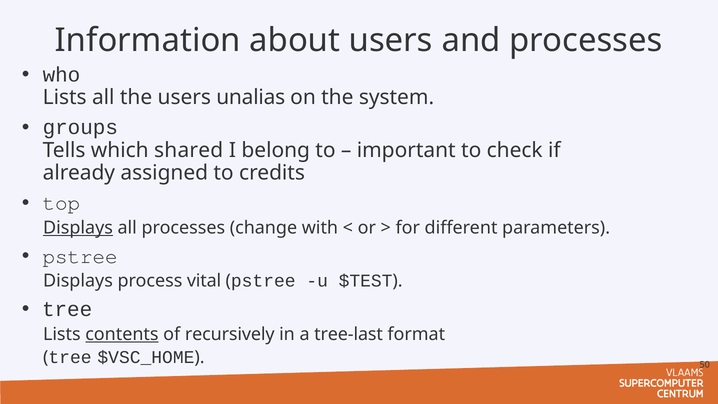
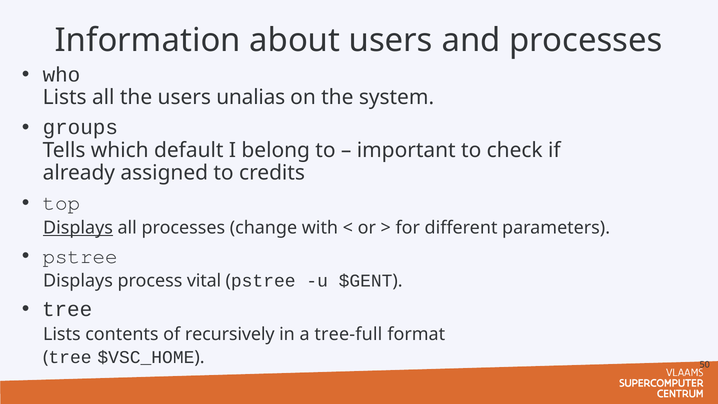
shared: shared -> default
$TEST: $TEST -> $GENT
contents underline: present -> none
tree-last: tree-last -> tree-full
